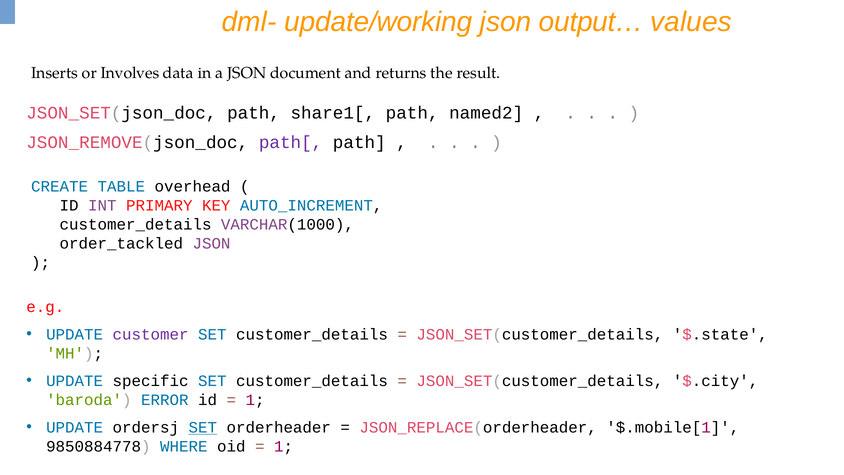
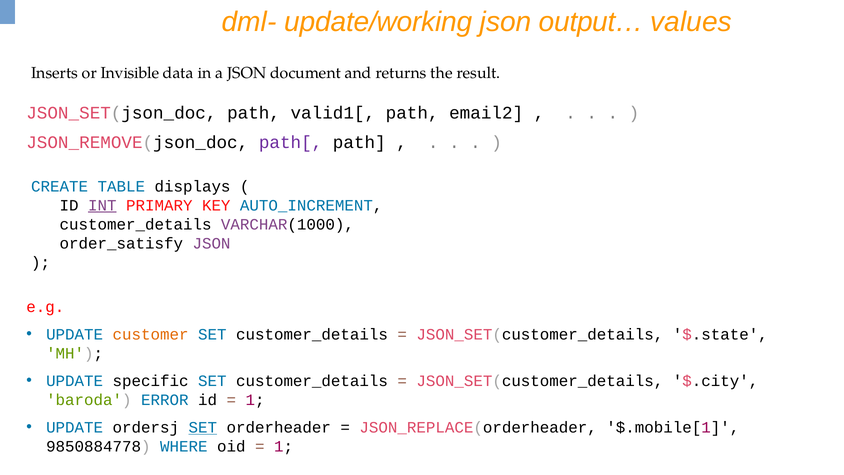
Involves: Involves -> Invisible
share1[: share1[ -> valid1[
named2: named2 -> email2
overhead: overhead -> displays
INT underline: none -> present
order_tackled: order_tackled -> order_satisfy
customer at (151, 334) colour: purple -> orange
